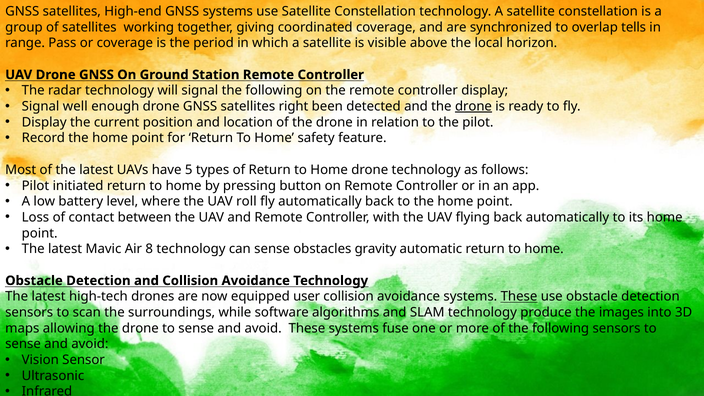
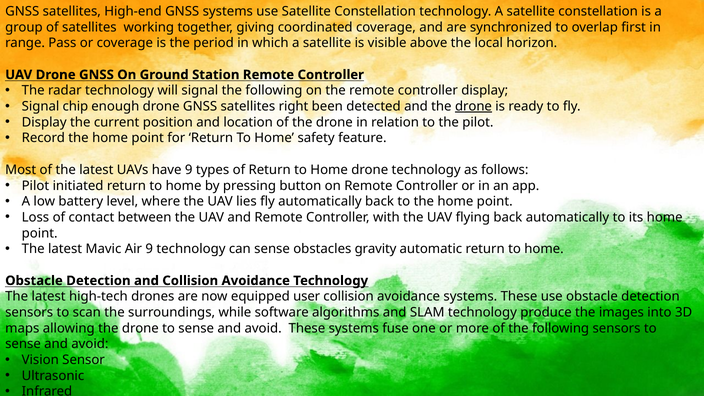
tells: tells -> first
well: well -> chip
have 5: 5 -> 9
roll: roll -> lies
Air 8: 8 -> 9
These at (519, 297) underline: present -> none
